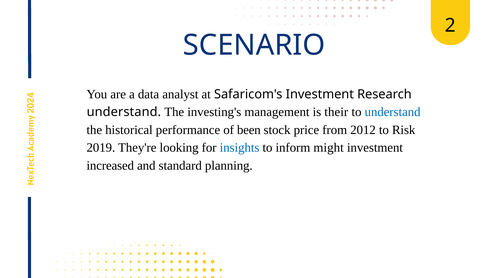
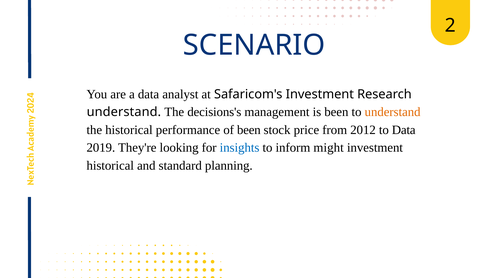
investing's: investing's -> decisions's
is their: their -> been
understand at (393, 112) colour: blue -> orange
to Risk: Risk -> Data
increased at (110, 166): increased -> historical
